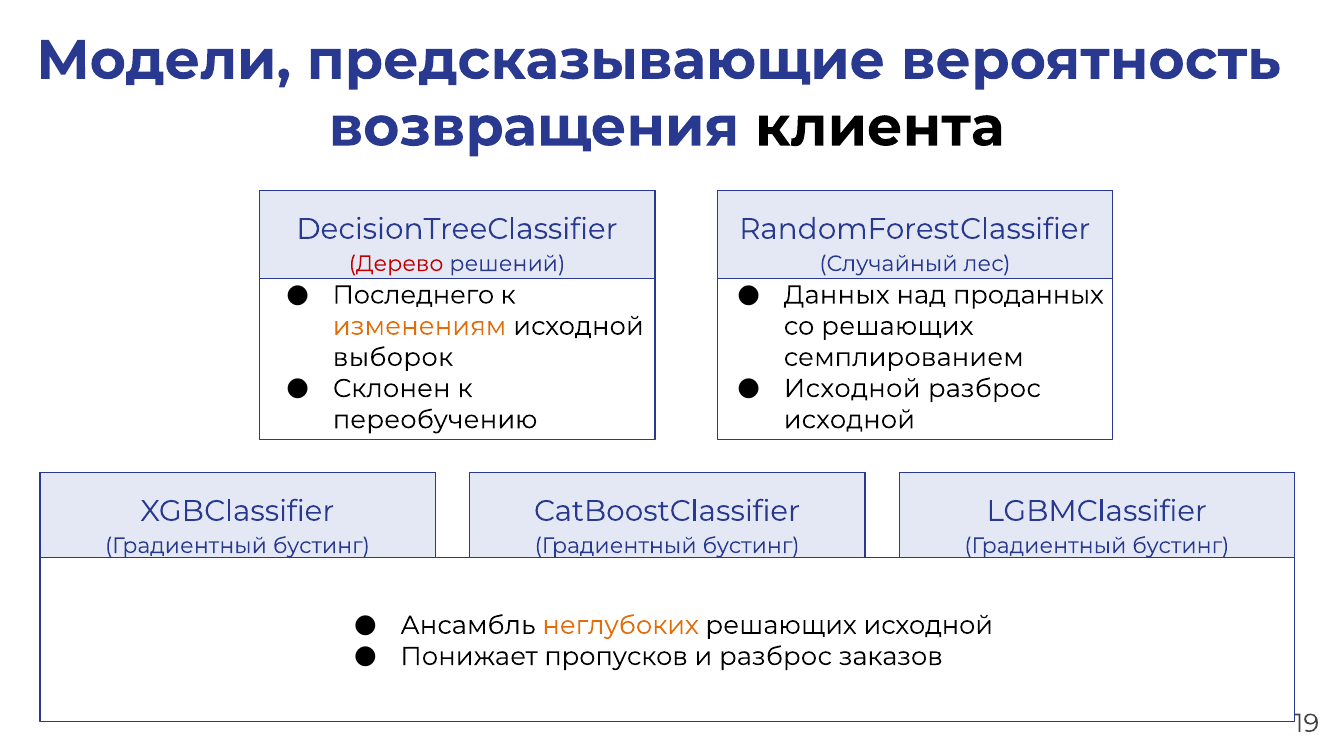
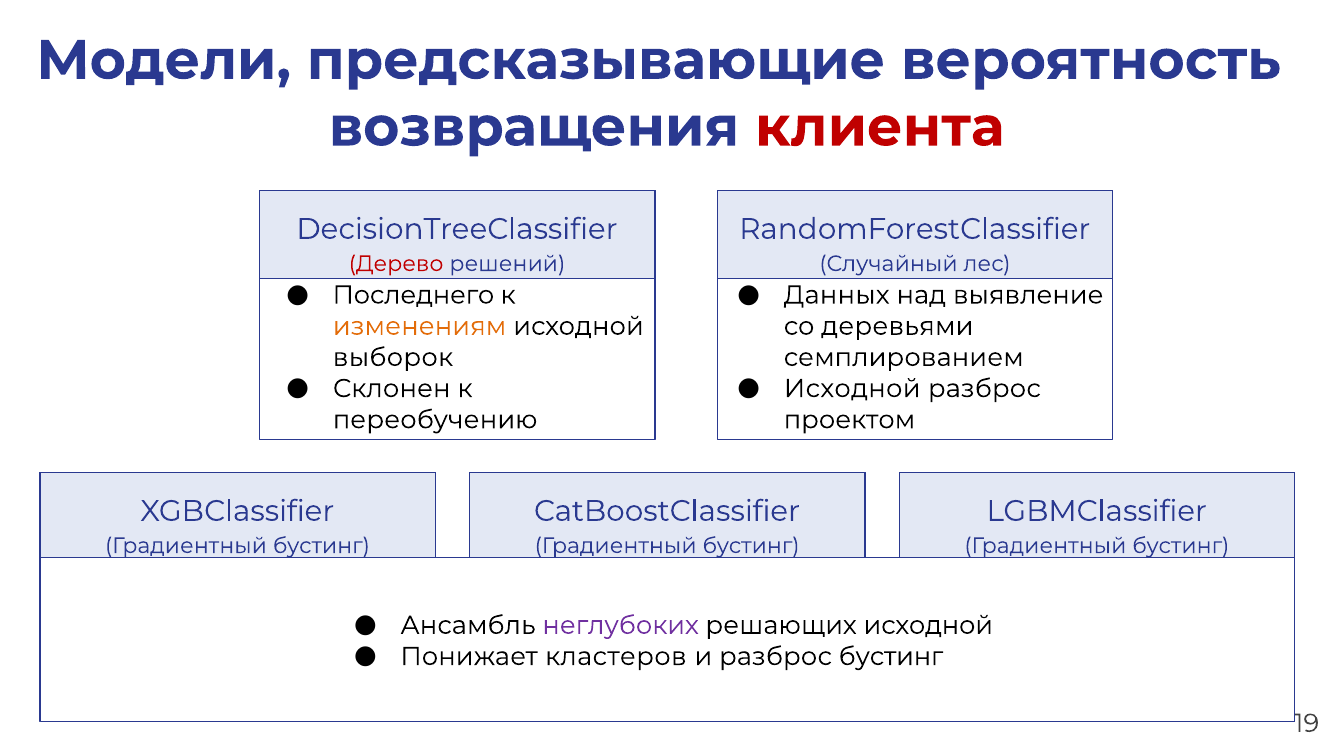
клиента colour: black -> red
проданных: проданных -> выявление
со решающих: решающих -> деревьями
исходной at (849, 419): исходной -> проектом
неглубоких colour: orange -> purple
пропусков: пропусков -> кластеров
разброс заказов: заказов -> бустинг
